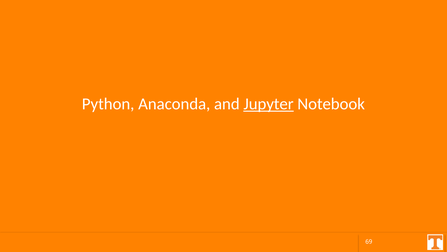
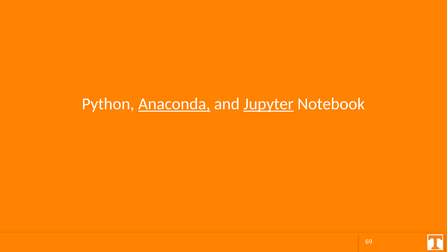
Anaconda underline: none -> present
